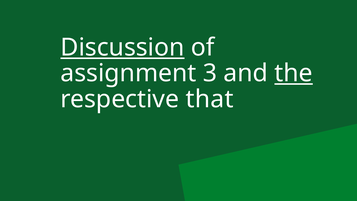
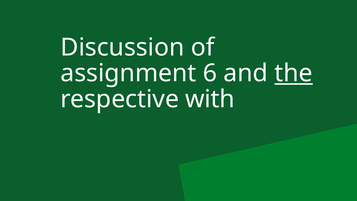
Discussion underline: present -> none
3: 3 -> 6
that: that -> with
